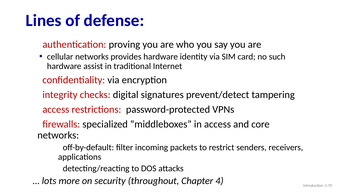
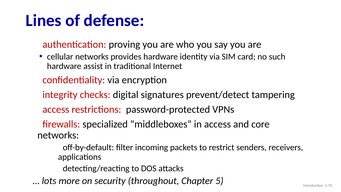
4: 4 -> 5
